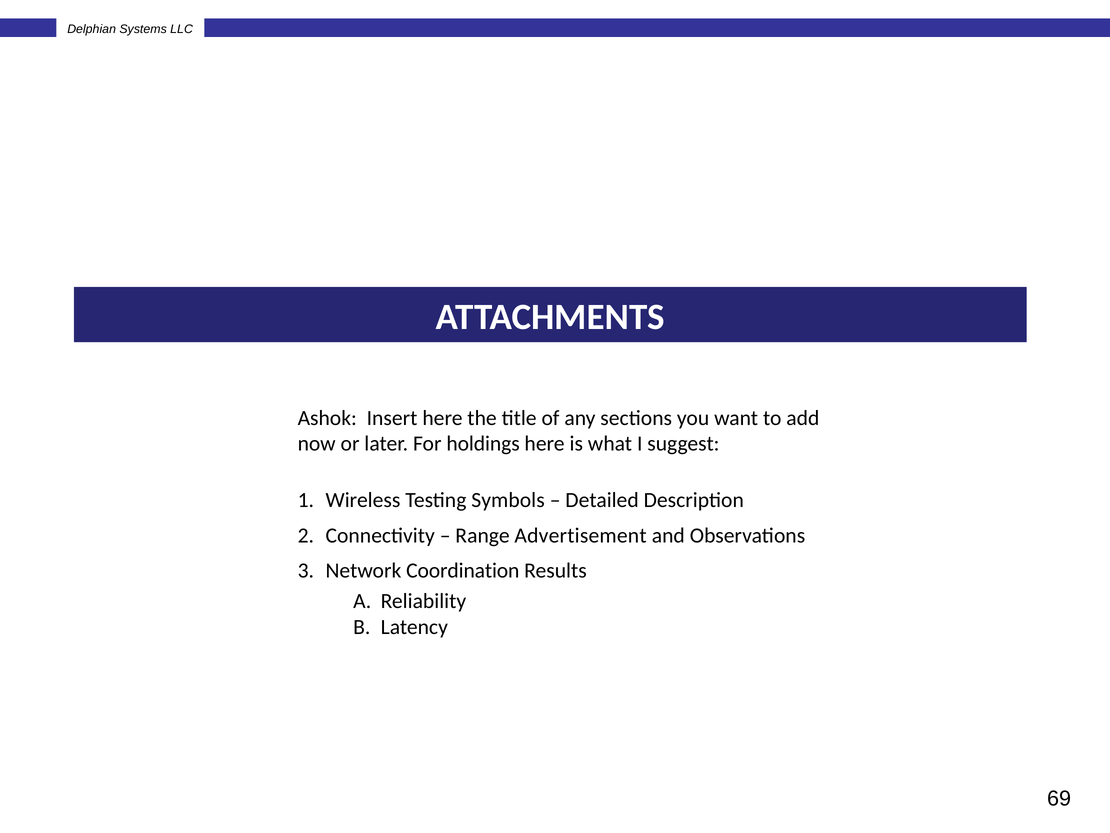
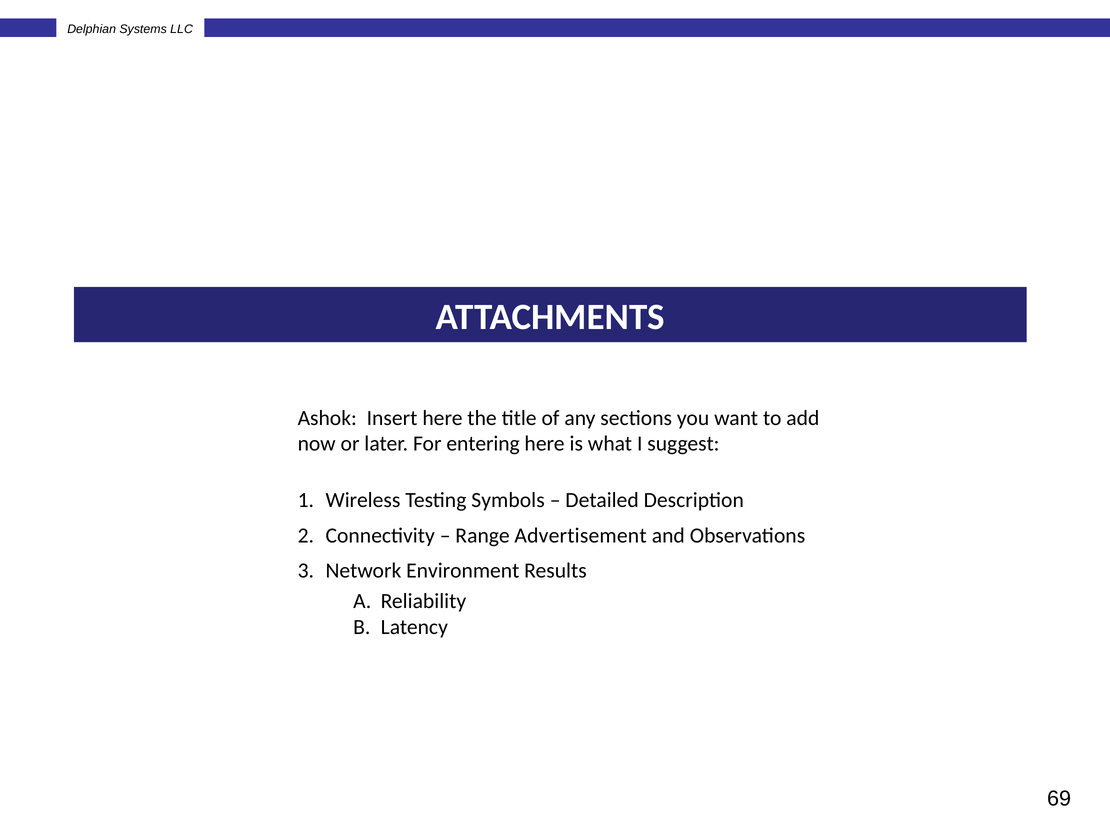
holdings: holdings -> entering
Coordination: Coordination -> Environment
